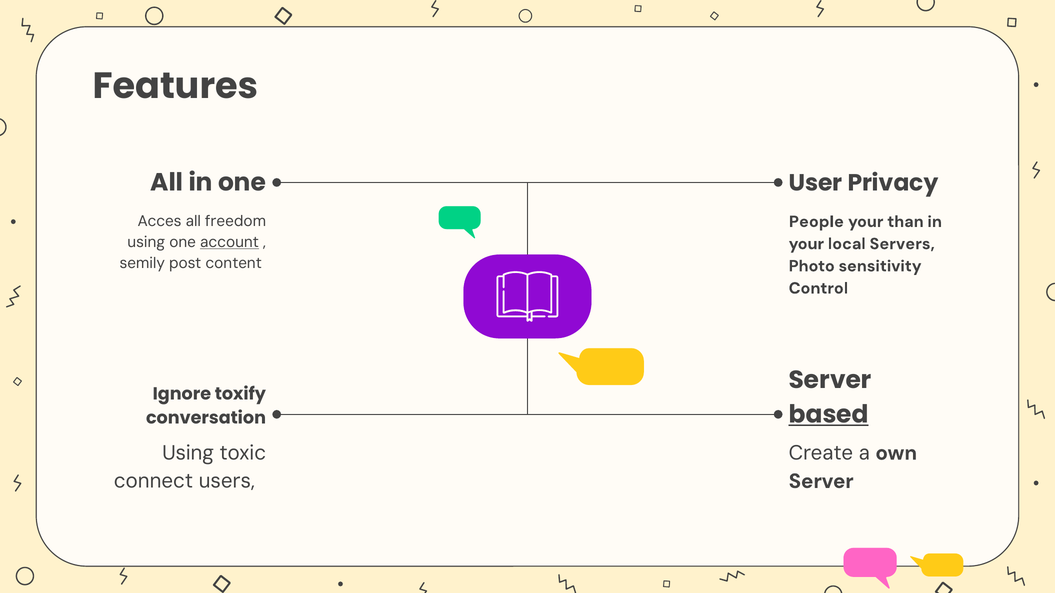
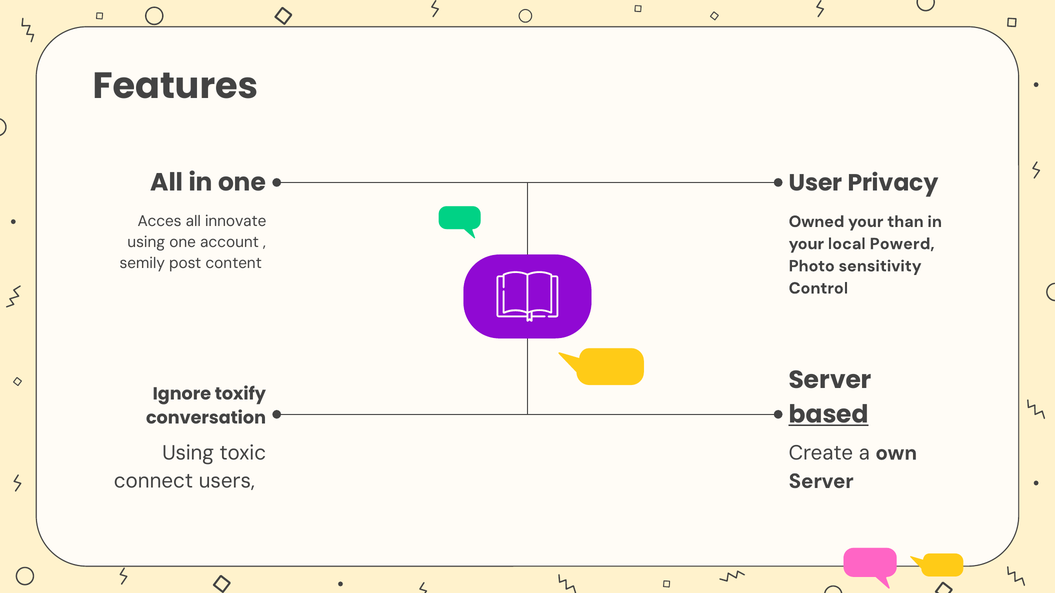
People: People -> Owned
freedom: freedom -> innovate
account underline: present -> none
Servers: Servers -> Powerd
